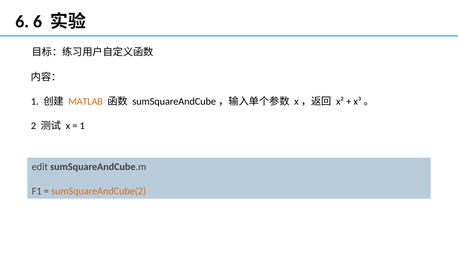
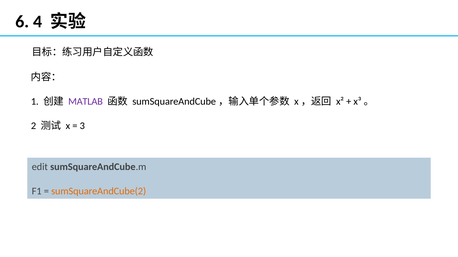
6 6: 6 -> 4
MATLAB colour: orange -> purple
1 at (82, 126): 1 -> 3
